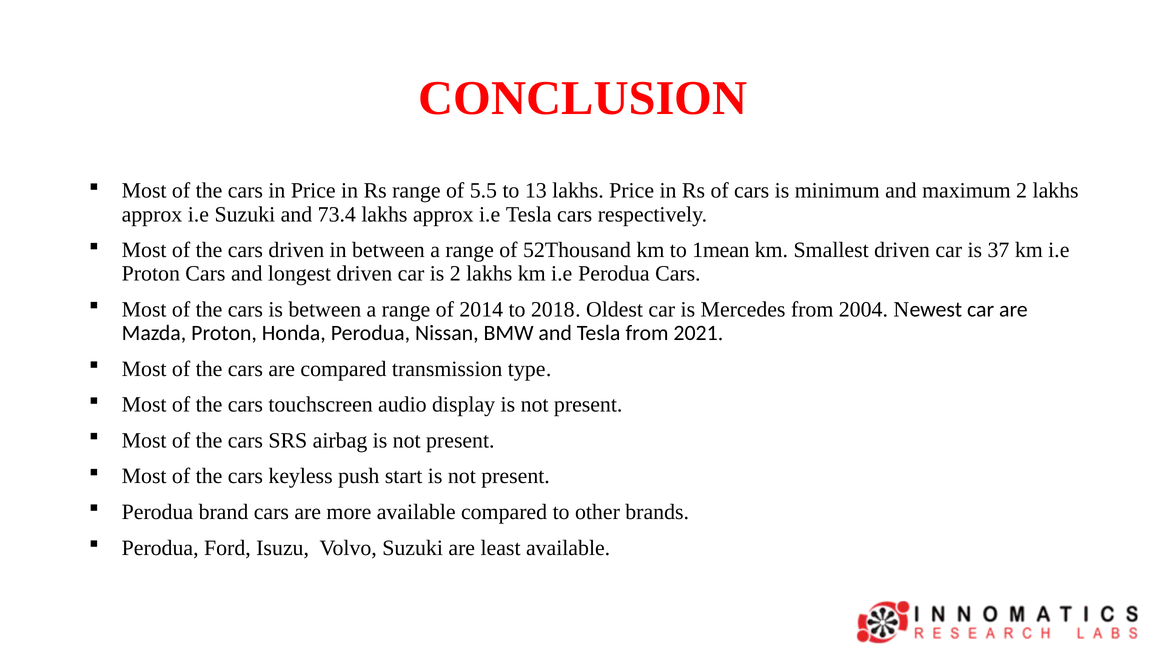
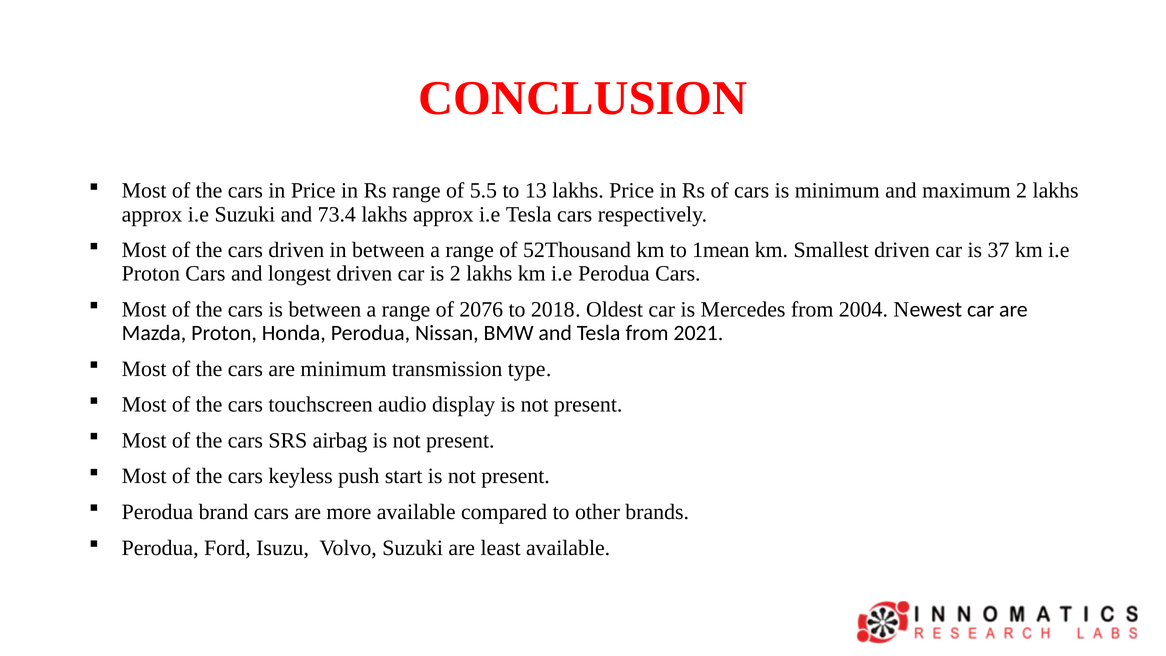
2014: 2014 -> 2076
are compared: compared -> minimum
